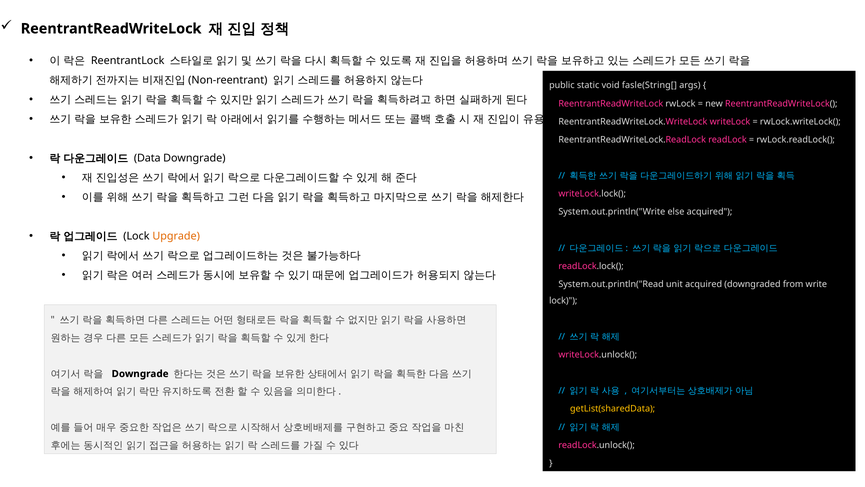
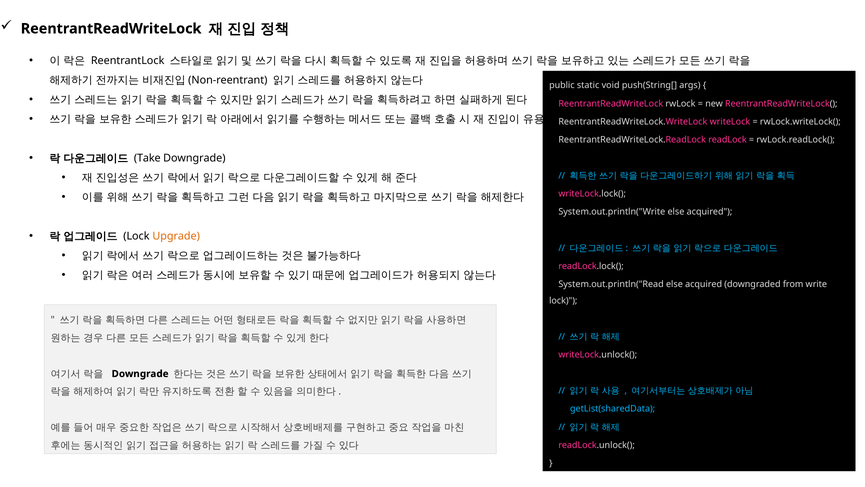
fasle(String[: fasle(String[ -> push(String[
Data: Data -> Take
System.out.println("Read unit: unit -> else
getList(sharedData colour: yellow -> light blue
